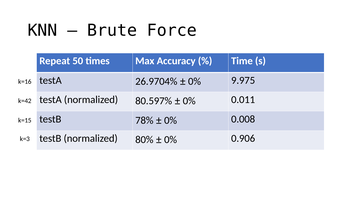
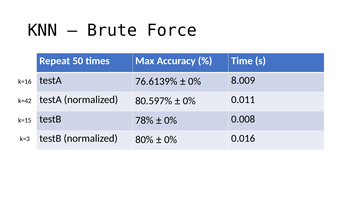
26.9704%: 26.9704% -> 76.6139%
9.975: 9.975 -> 8.009
0.906: 0.906 -> 0.016
